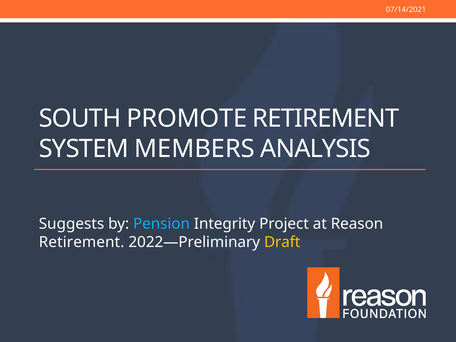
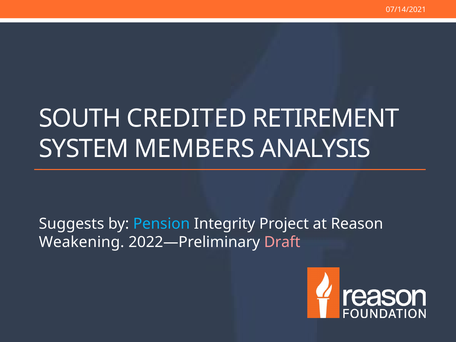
PROMOTE: PROMOTE -> CREDITED
Retirement at (82, 242): Retirement -> Weakening
Draft colour: yellow -> pink
